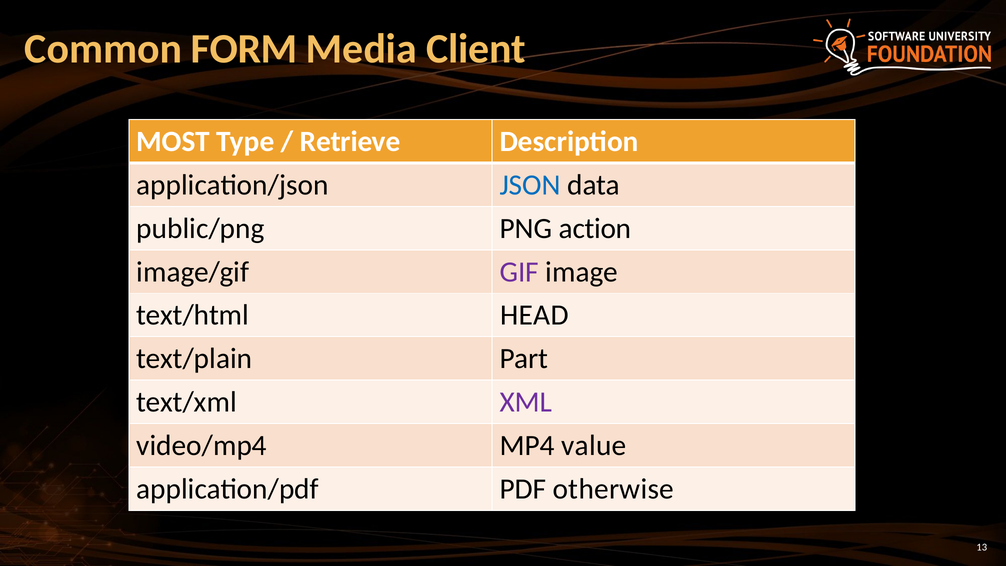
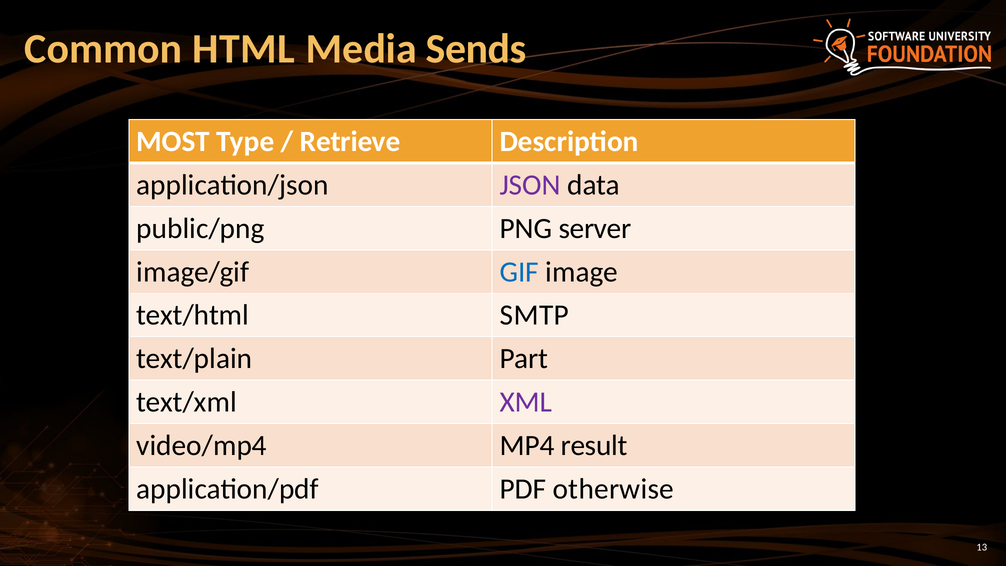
FORM: FORM -> HTML
Client: Client -> Sends
JSON colour: blue -> purple
action: action -> server
GIF colour: purple -> blue
HEAD: HEAD -> SMTP
value: value -> result
